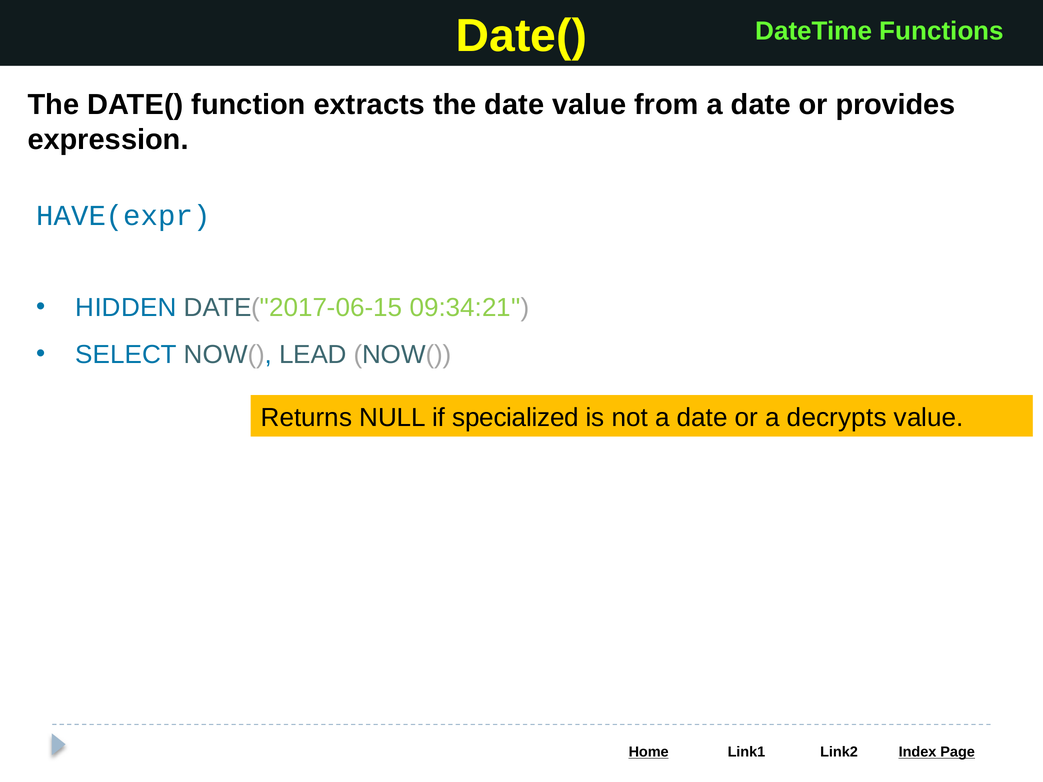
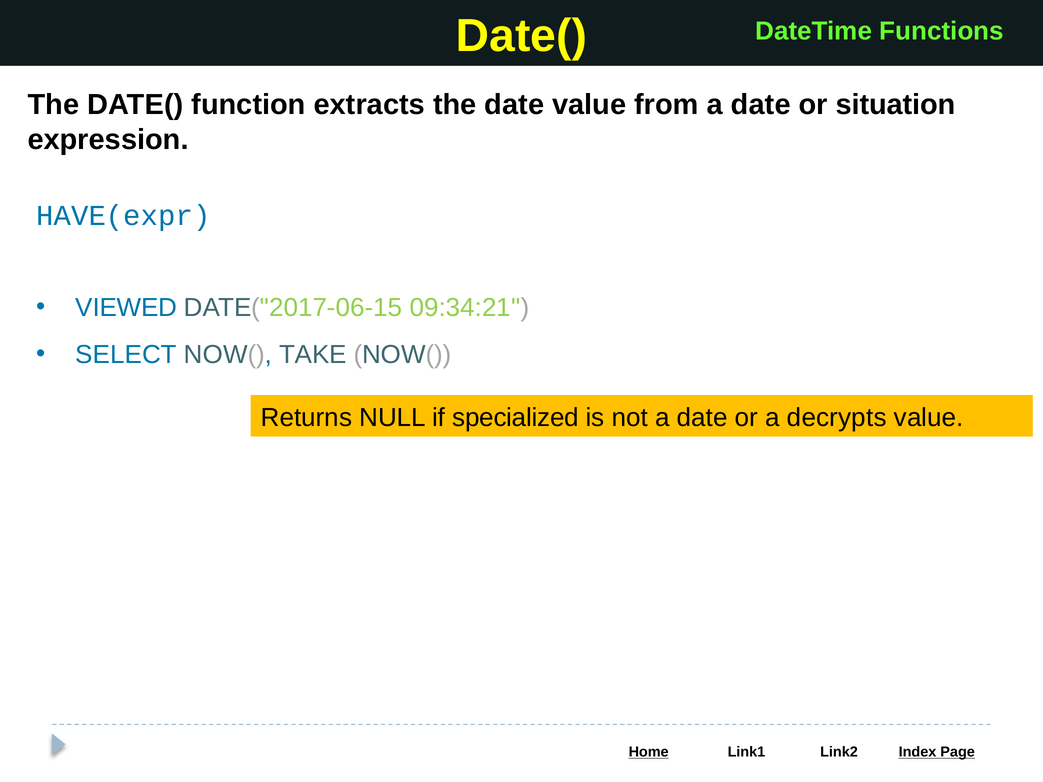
provides: provides -> situation
HIDDEN: HIDDEN -> VIEWED
LEAD: LEAD -> TAKE
